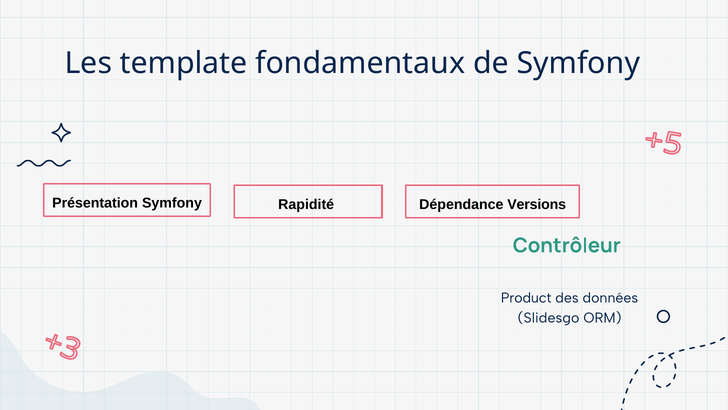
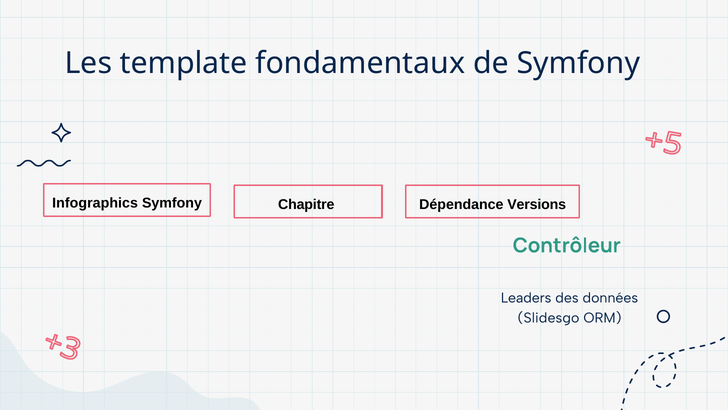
Présentation: Présentation -> Infographics
Rapidité: Rapidité -> Chapitre
Product: Product -> Leaders
